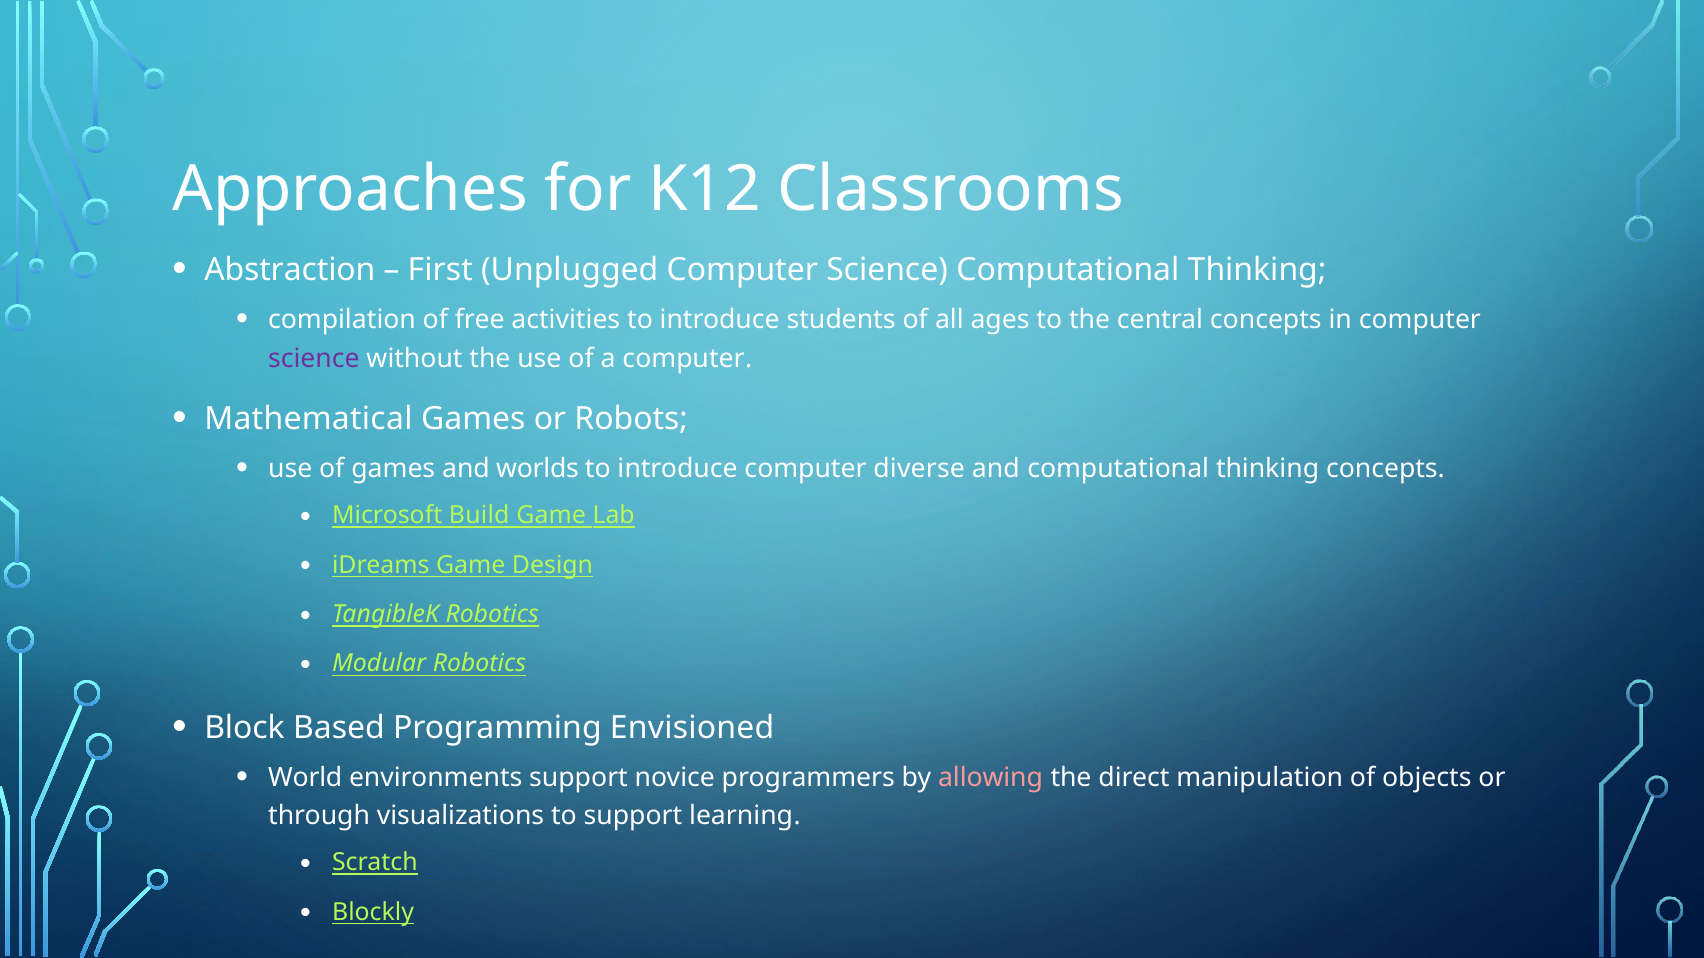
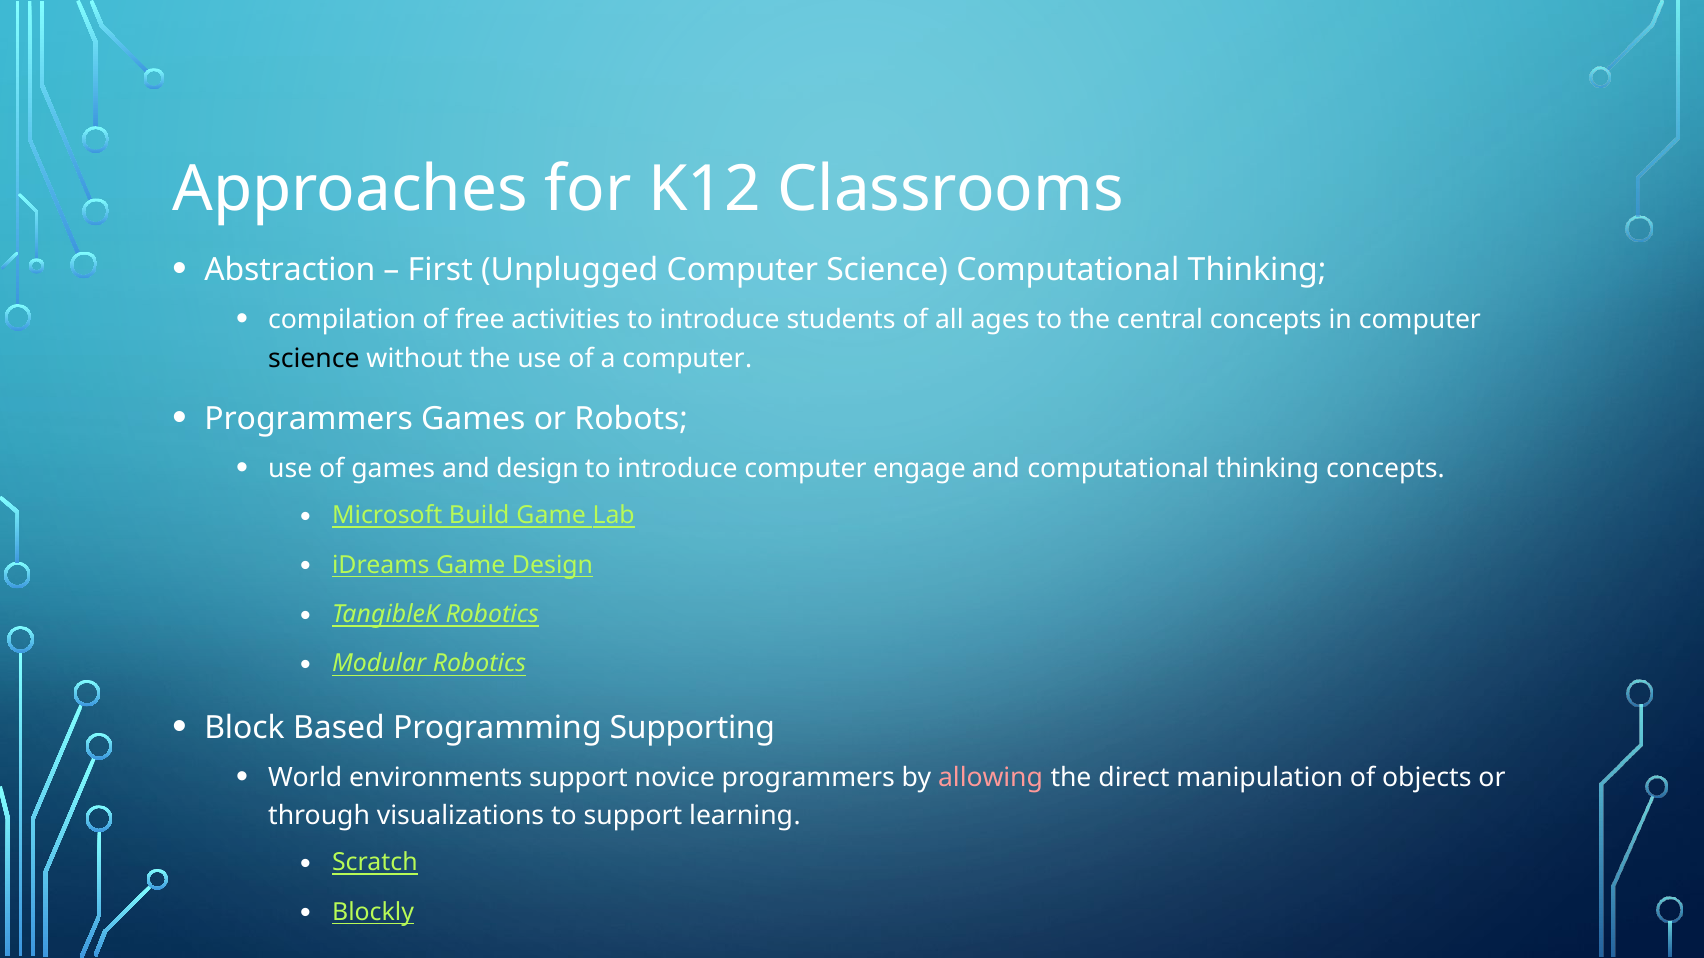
science at (314, 358) colour: purple -> black
Mathematical at (308, 419): Mathematical -> Programmers
and worlds: worlds -> design
diverse: diverse -> engage
Envisioned: Envisioned -> Supporting
